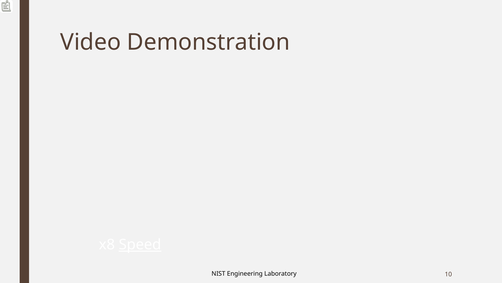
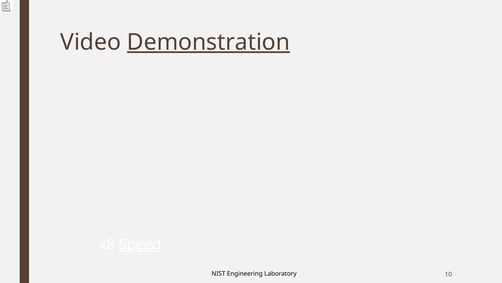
Demonstration underline: none -> present
